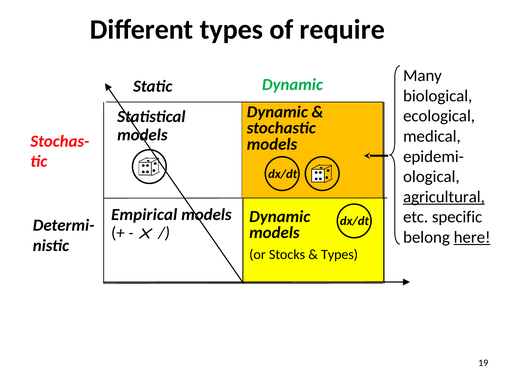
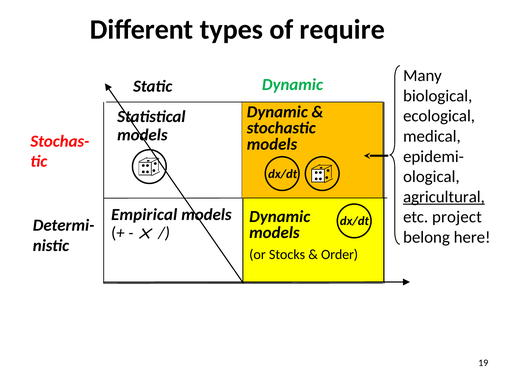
specific: specific -> project
here underline: present -> none
Types at (340, 255): Types -> Order
